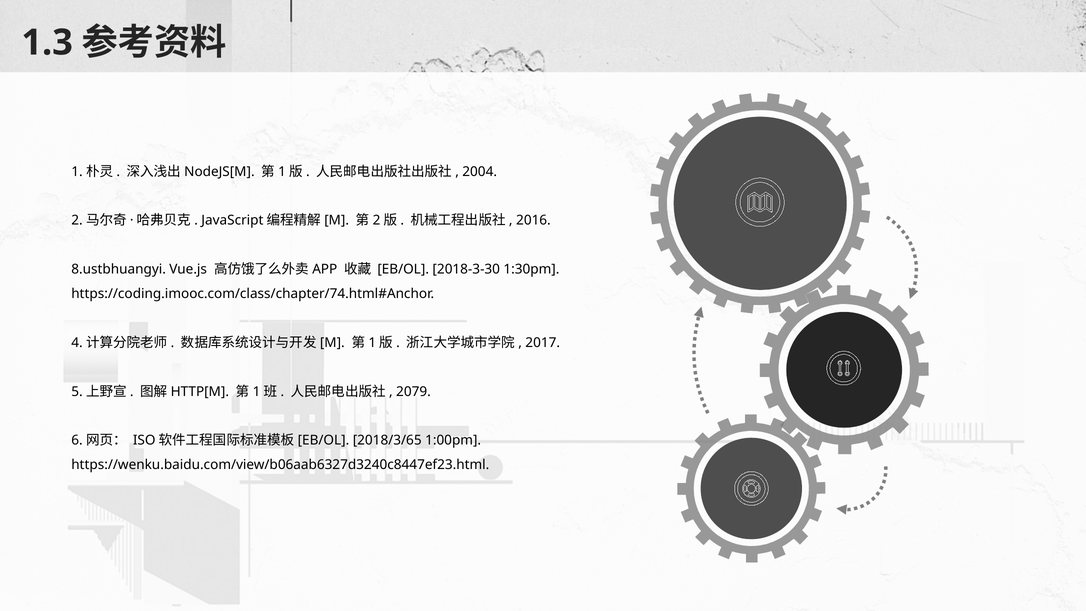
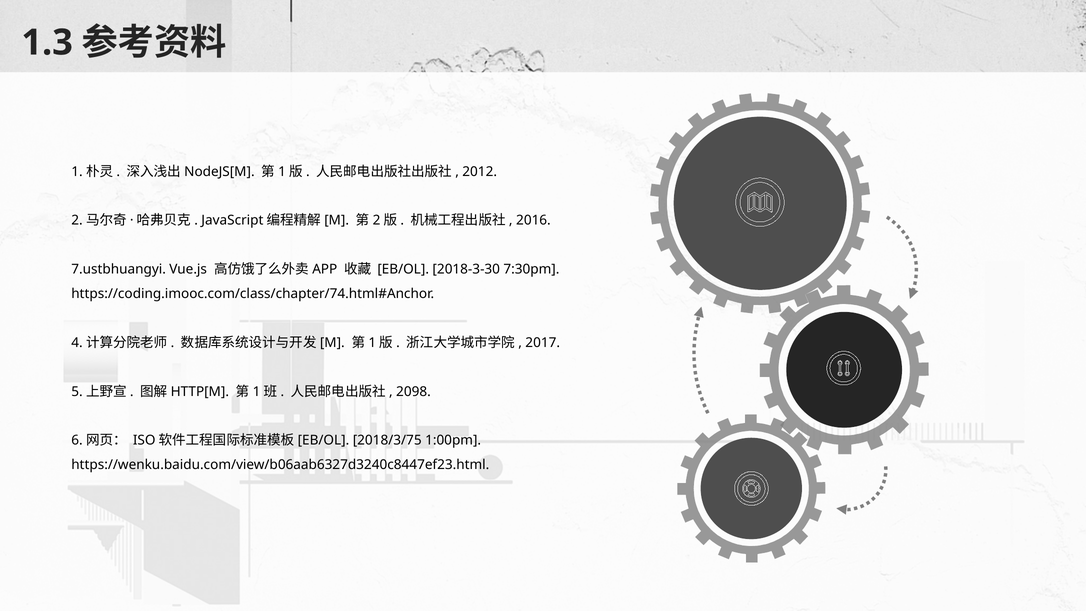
2004: 2004 -> 2012
8.ustbhuangyi: 8.ustbhuangyi -> 7.ustbhuangyi
1:30pm: 1:30pm -> 7:30pm
2079: 2079 -> 2098
2018/3/65: 2018/3/65 -> 2018/3/75
